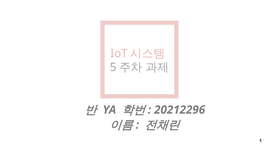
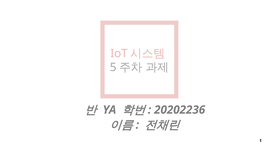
20212296: 20212296 -> 20202236
